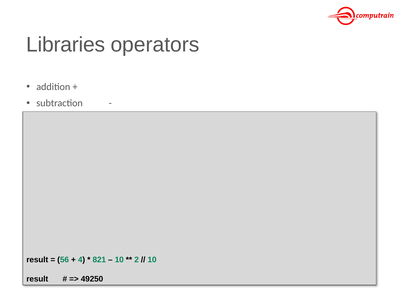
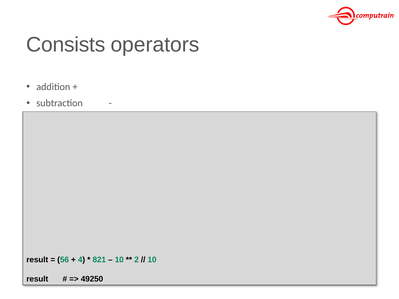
Libraries: Libraries -> Consists
